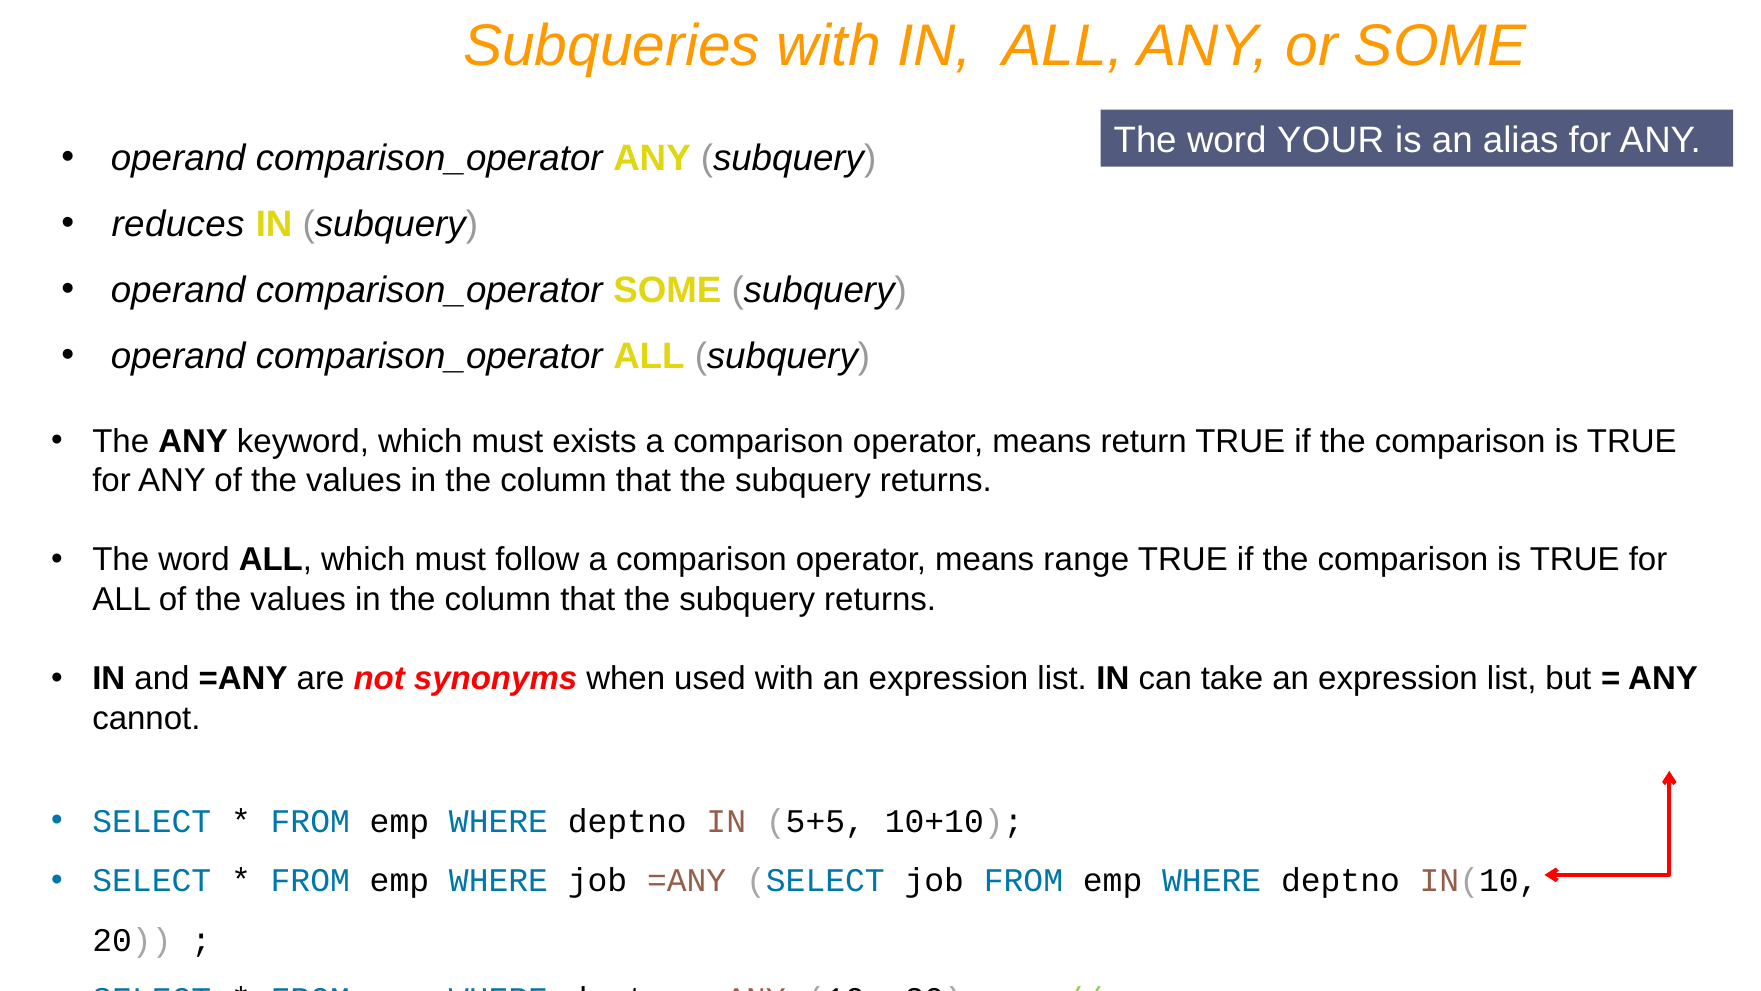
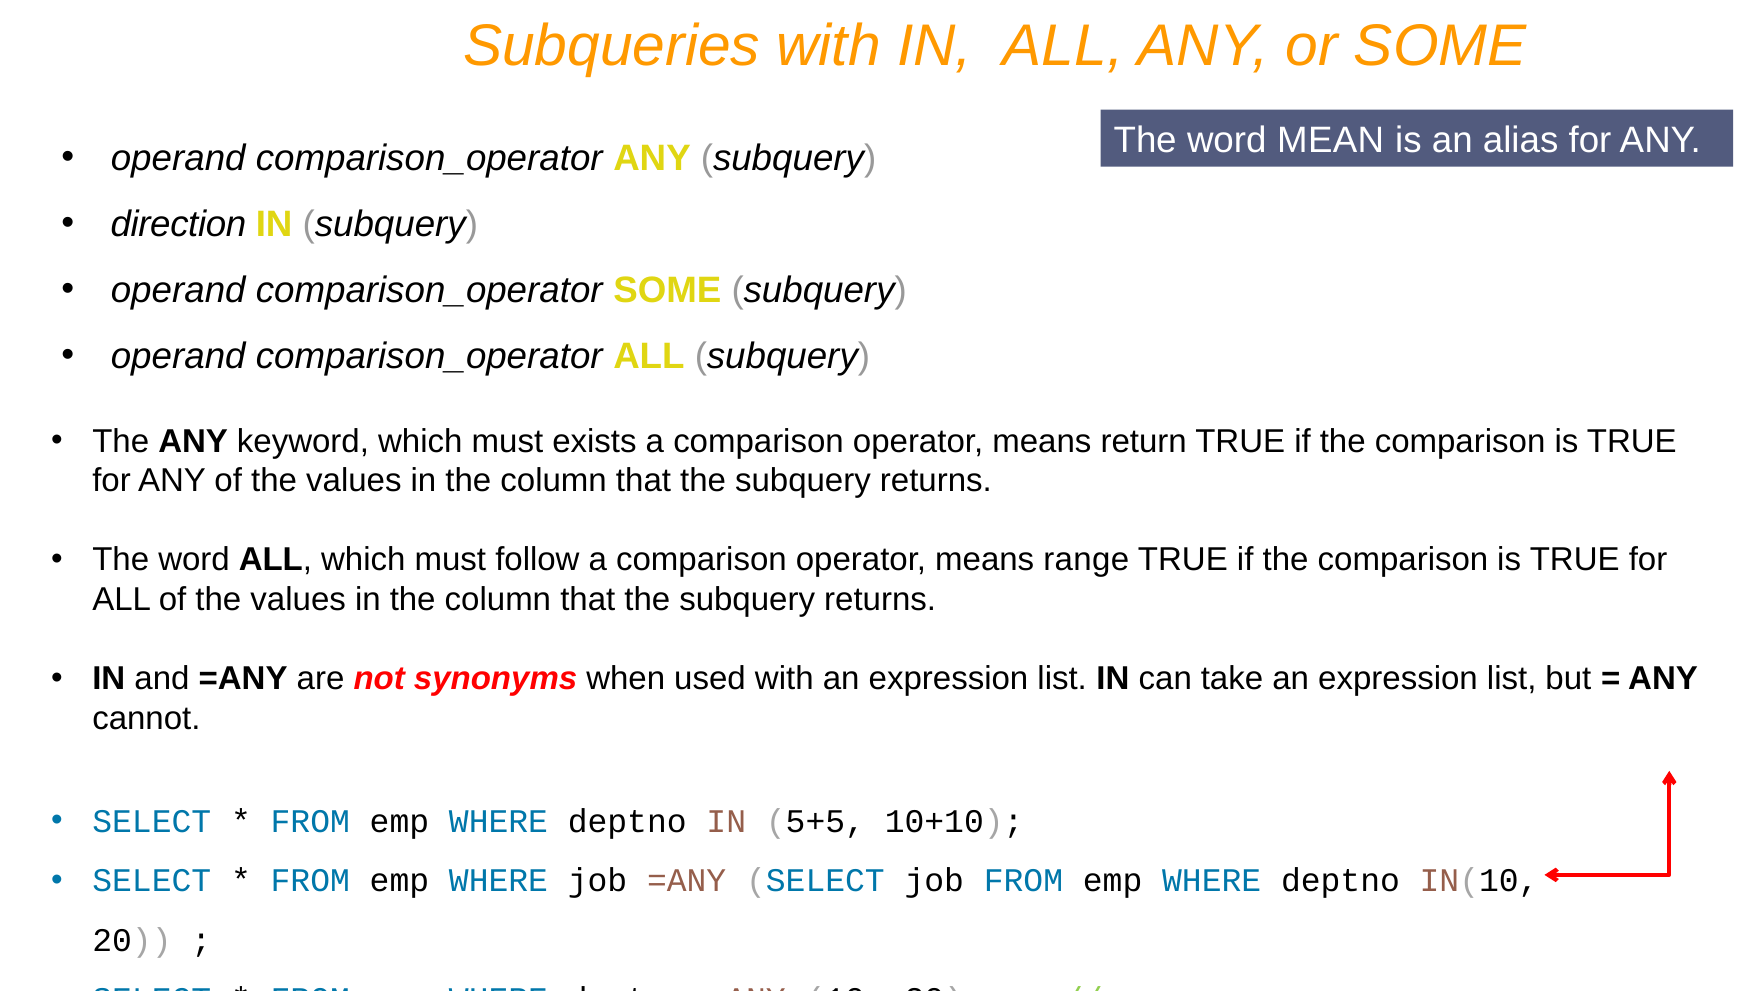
YOUR: YOUR -> MEAN
reduces: reduces -> direction
